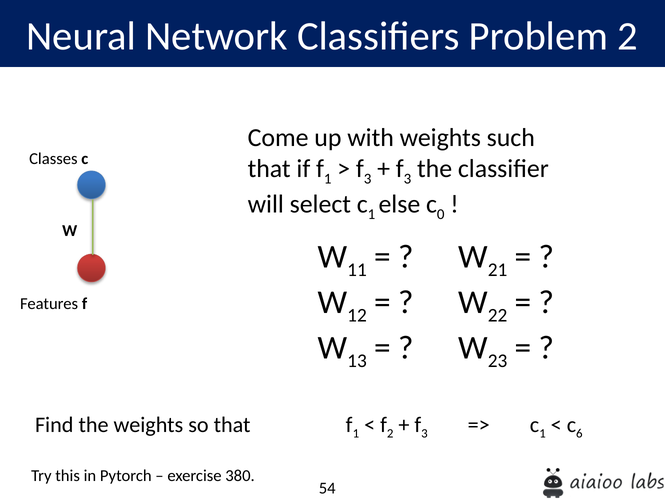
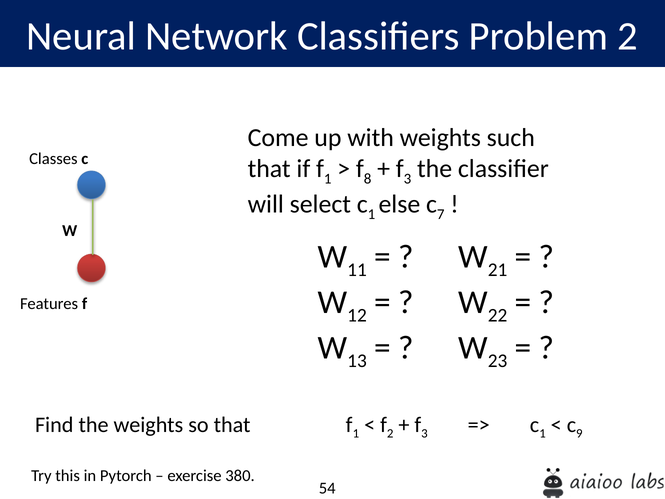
3 at (368, 179): 3 -> 8
0: 0 -> 7
6: 6 -> 9
